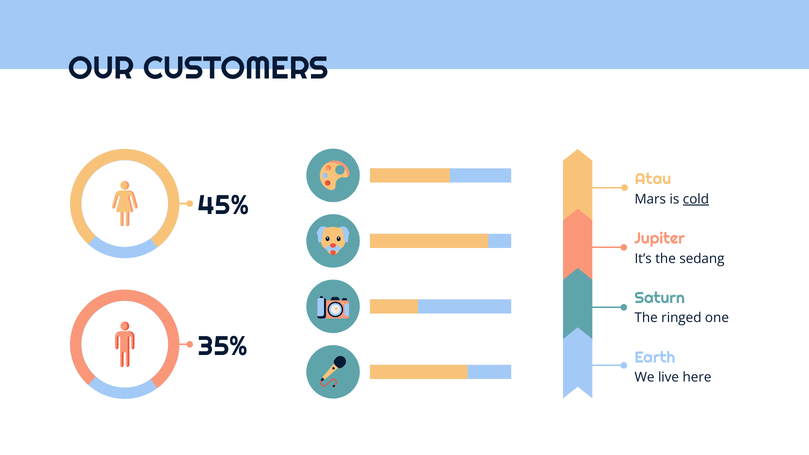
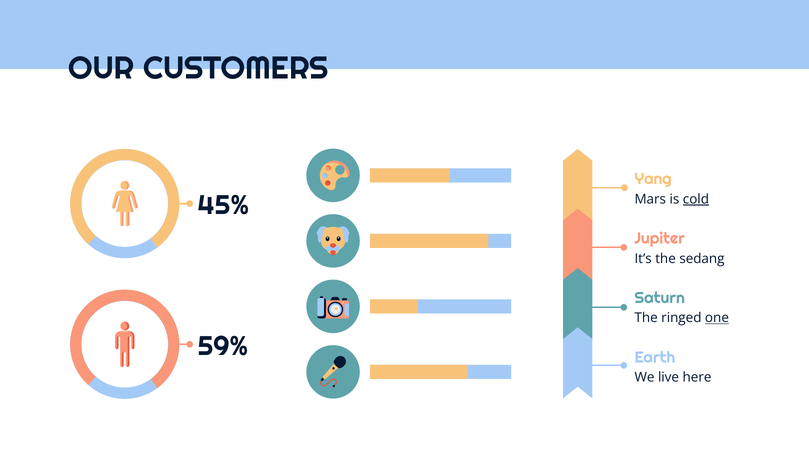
Atau: Atau -> Yang
one underline: none -> present
35%: 35% -> 59%
